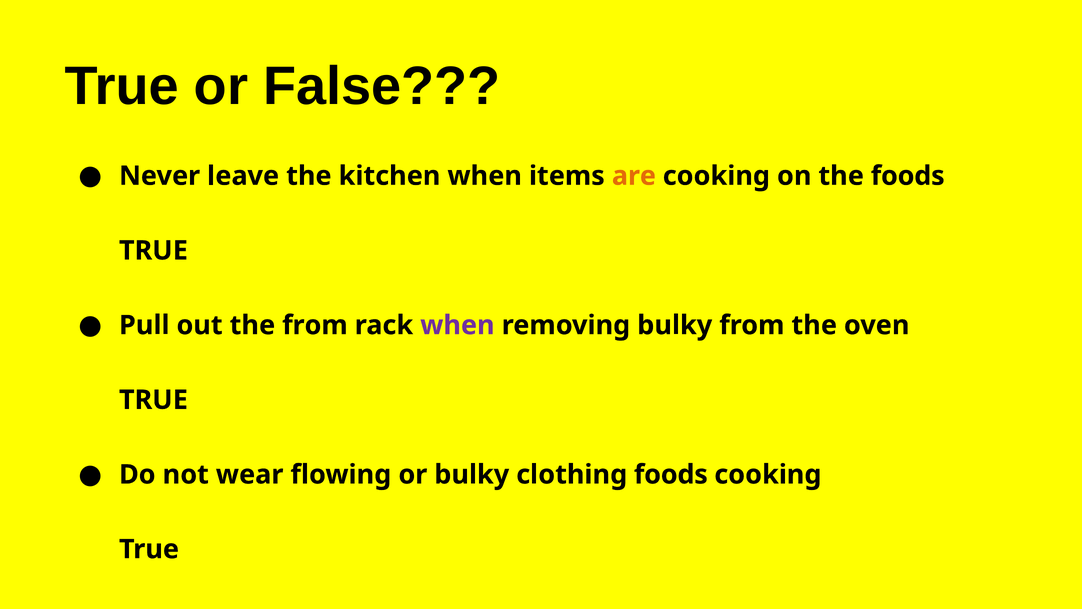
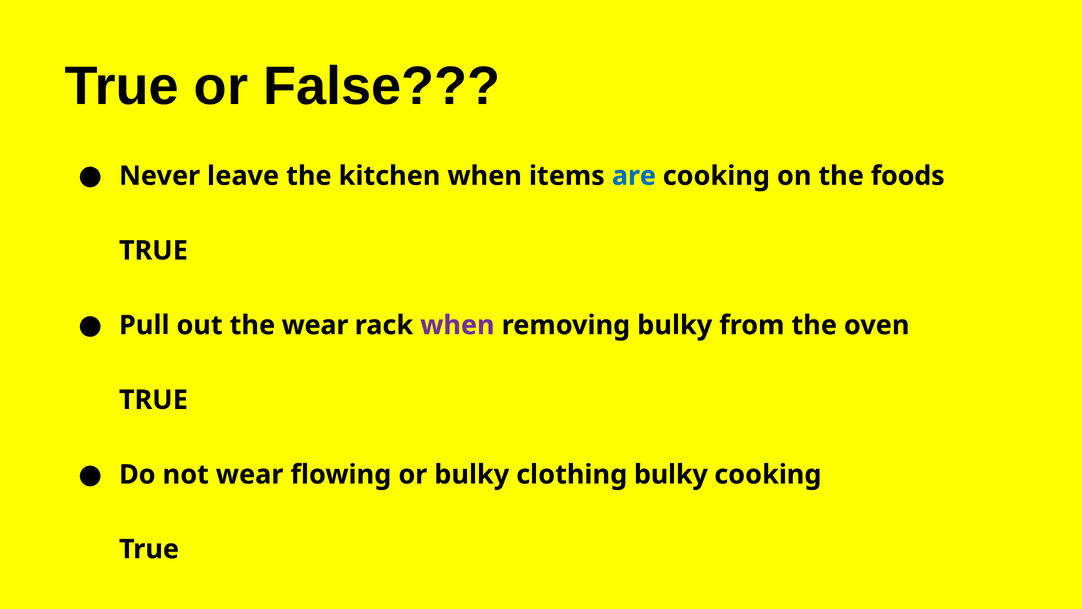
are colour: orange -> blue
the from: from -> wear
clothing foods: foods -> bulky
